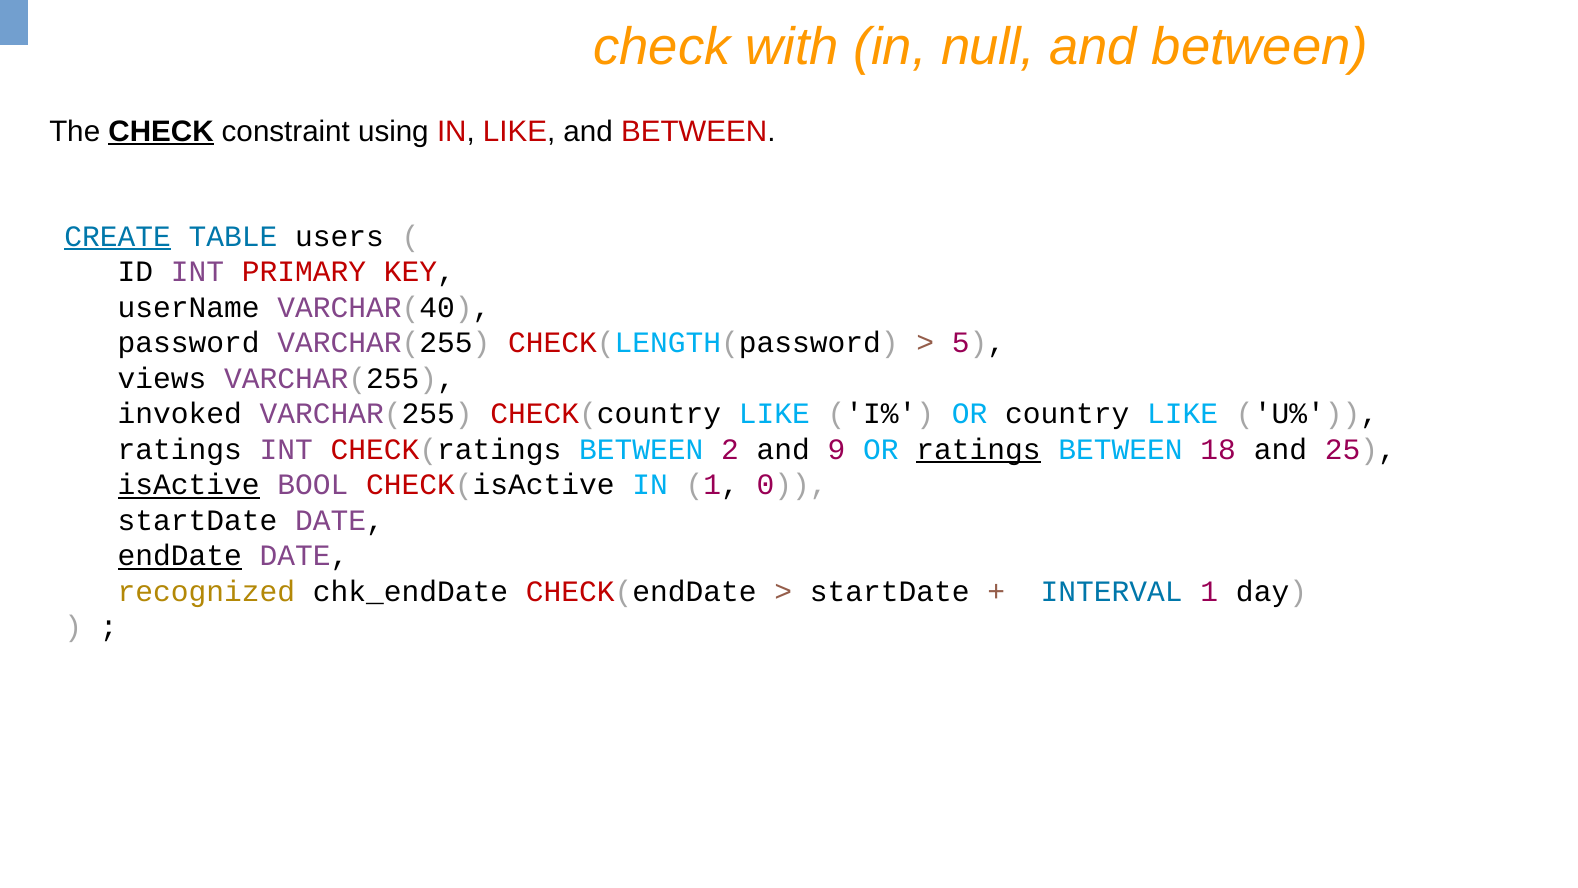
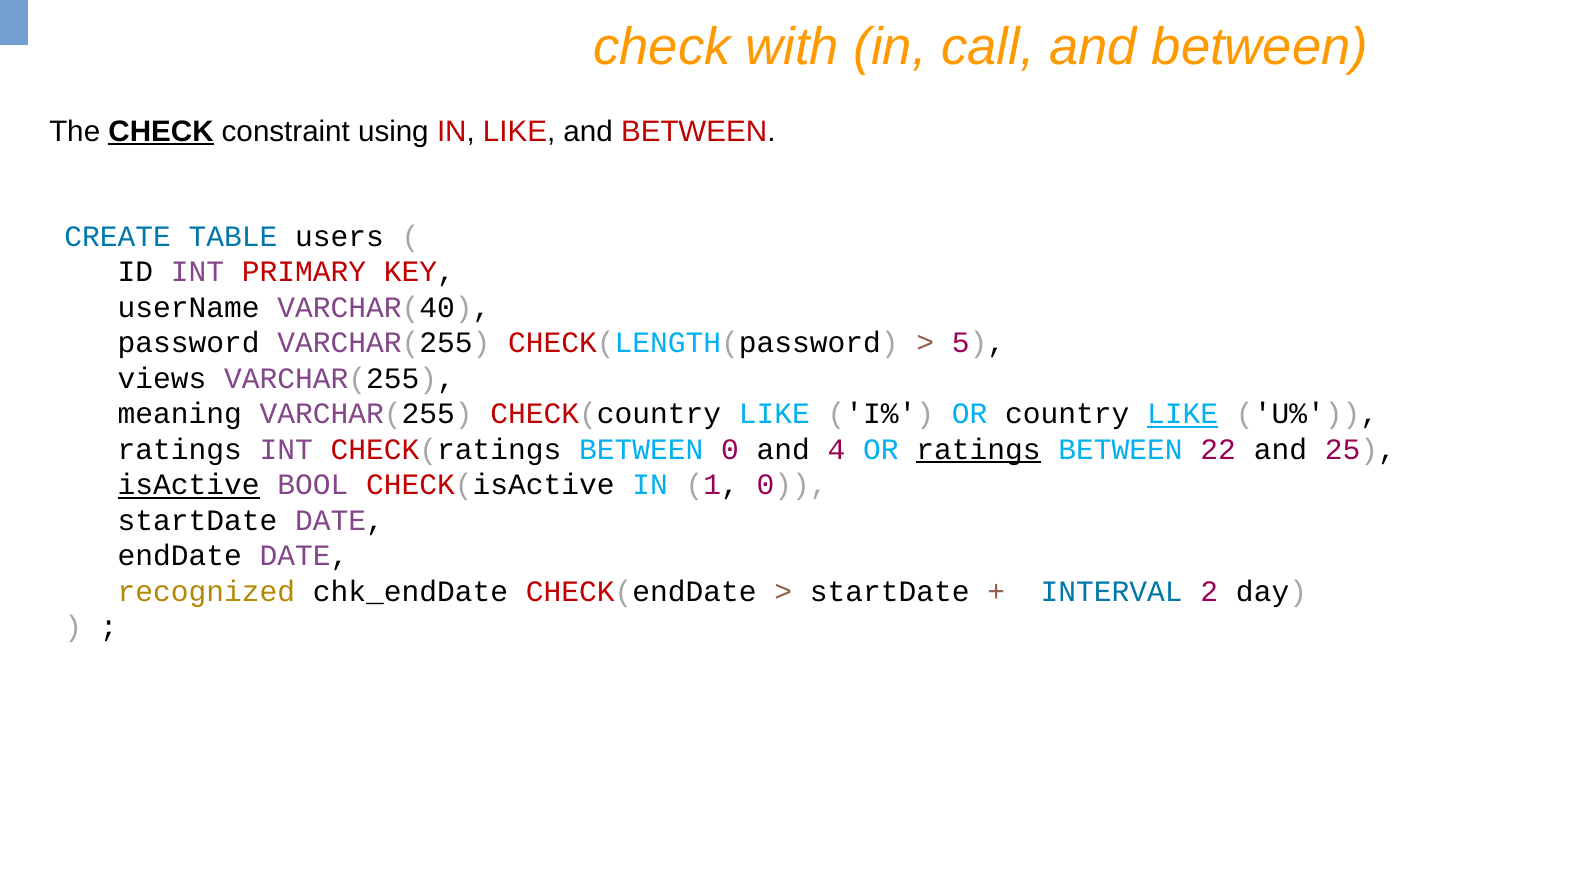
null: null -> call
CREATE underline: present -> none
invoked: invoked -> meaning
LIKE at (1183, 414) underline: none -> present
BETWEEN 2: 2 -> 0
9: 9 -> 4
18: 18 -> 22
endDate underline: present -> none
INTERVAL 1: 1 -> 2
